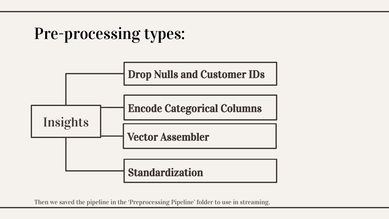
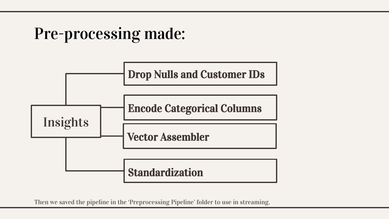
types: types -> made
